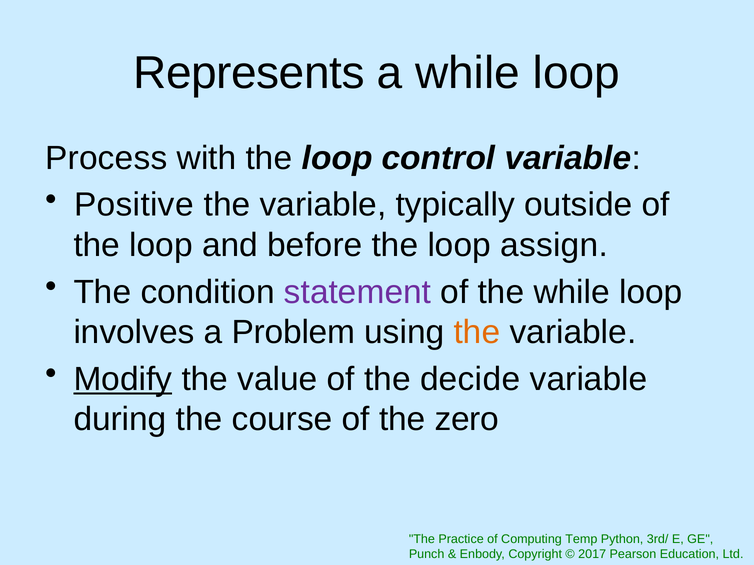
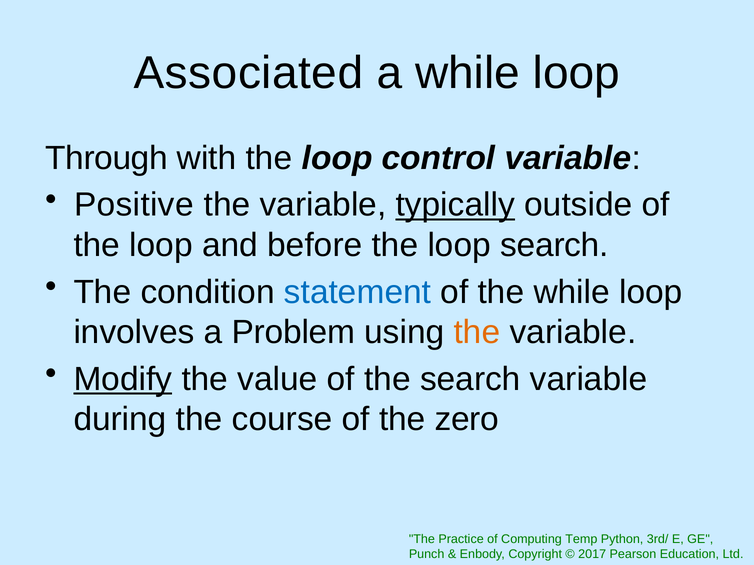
Represents: Represents -> Associated
Process: Process -> Through
typically underline: none -> present
loop assign: assign -> search
statement colour: purple -> blue
the decide: decide -> search
